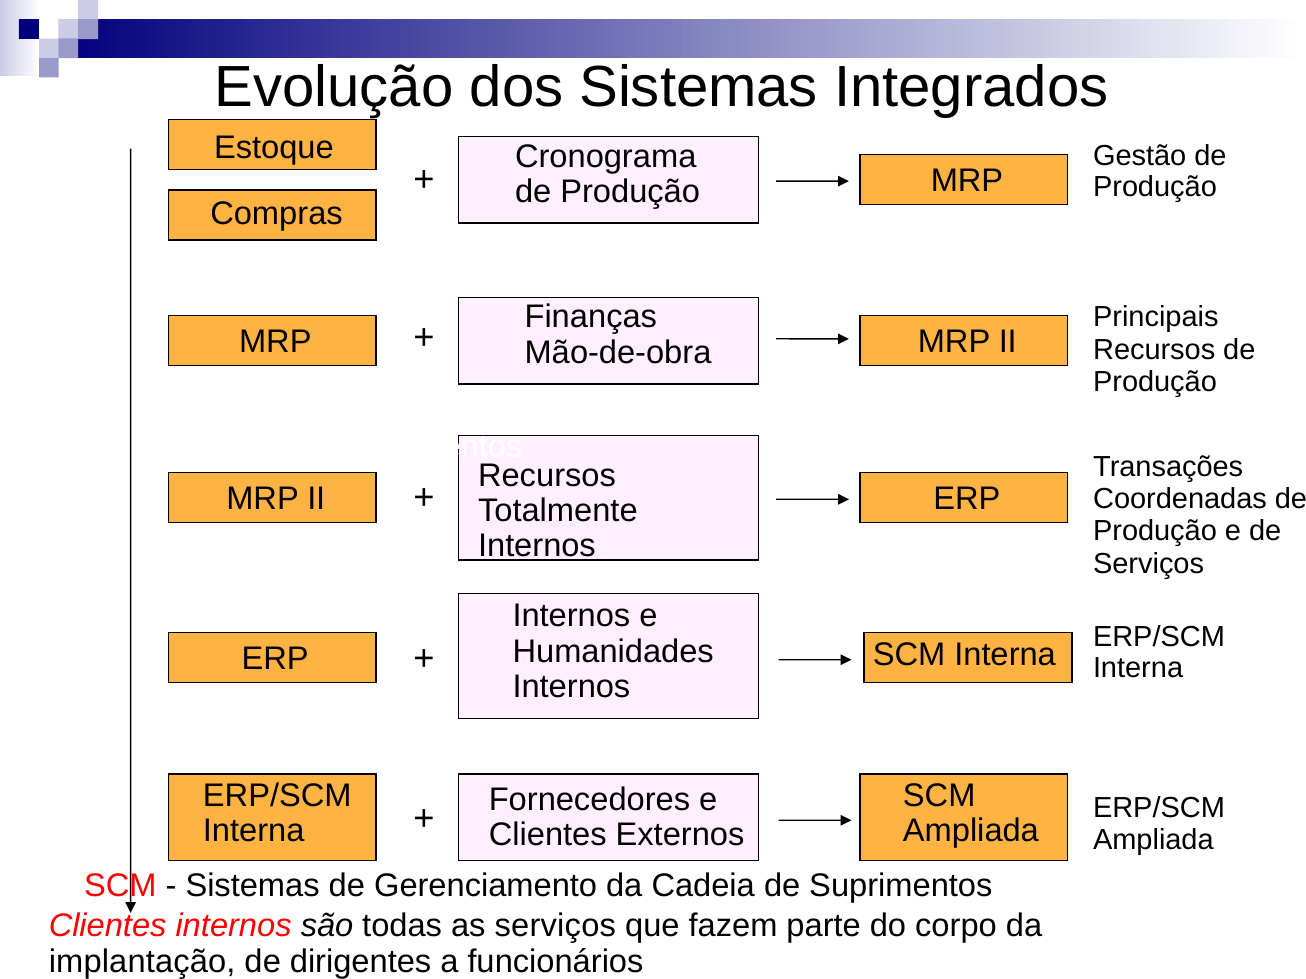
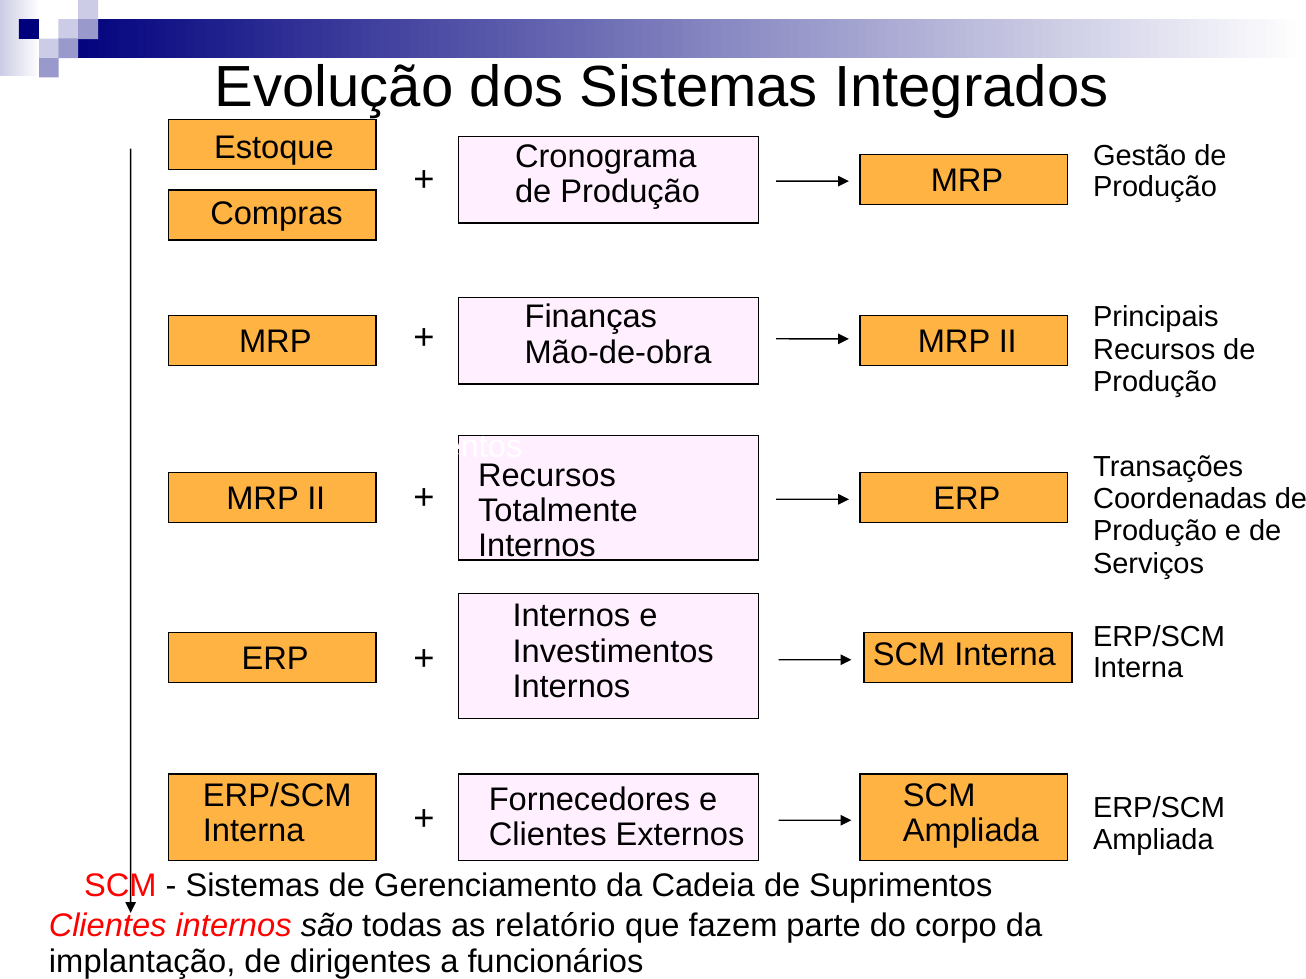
Humanidades: Humanidades -> Investimentos
as serviços: serviços -> relatório
